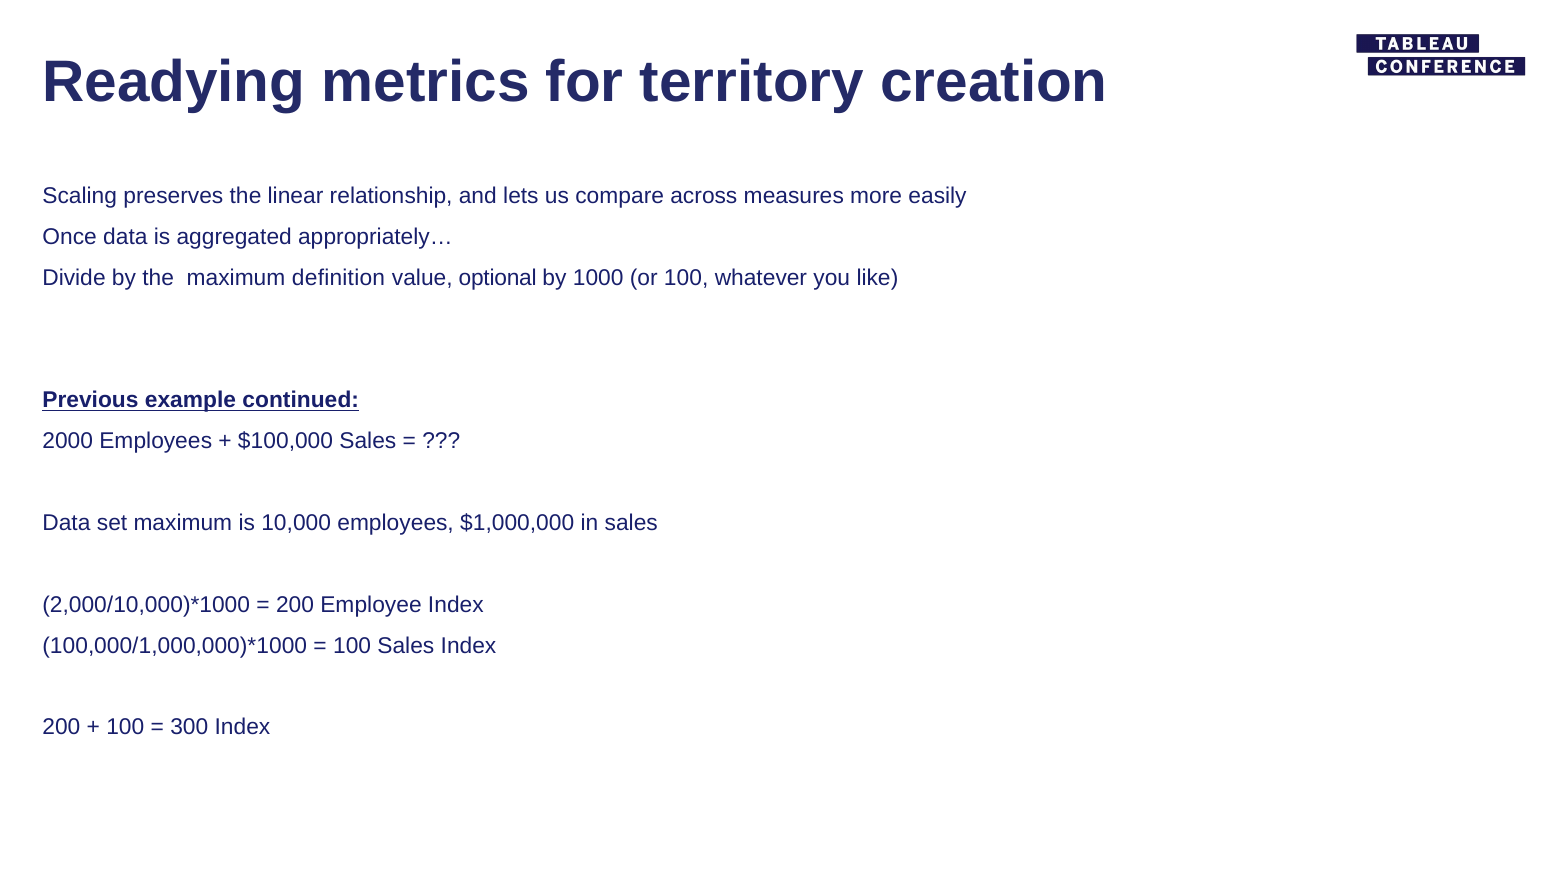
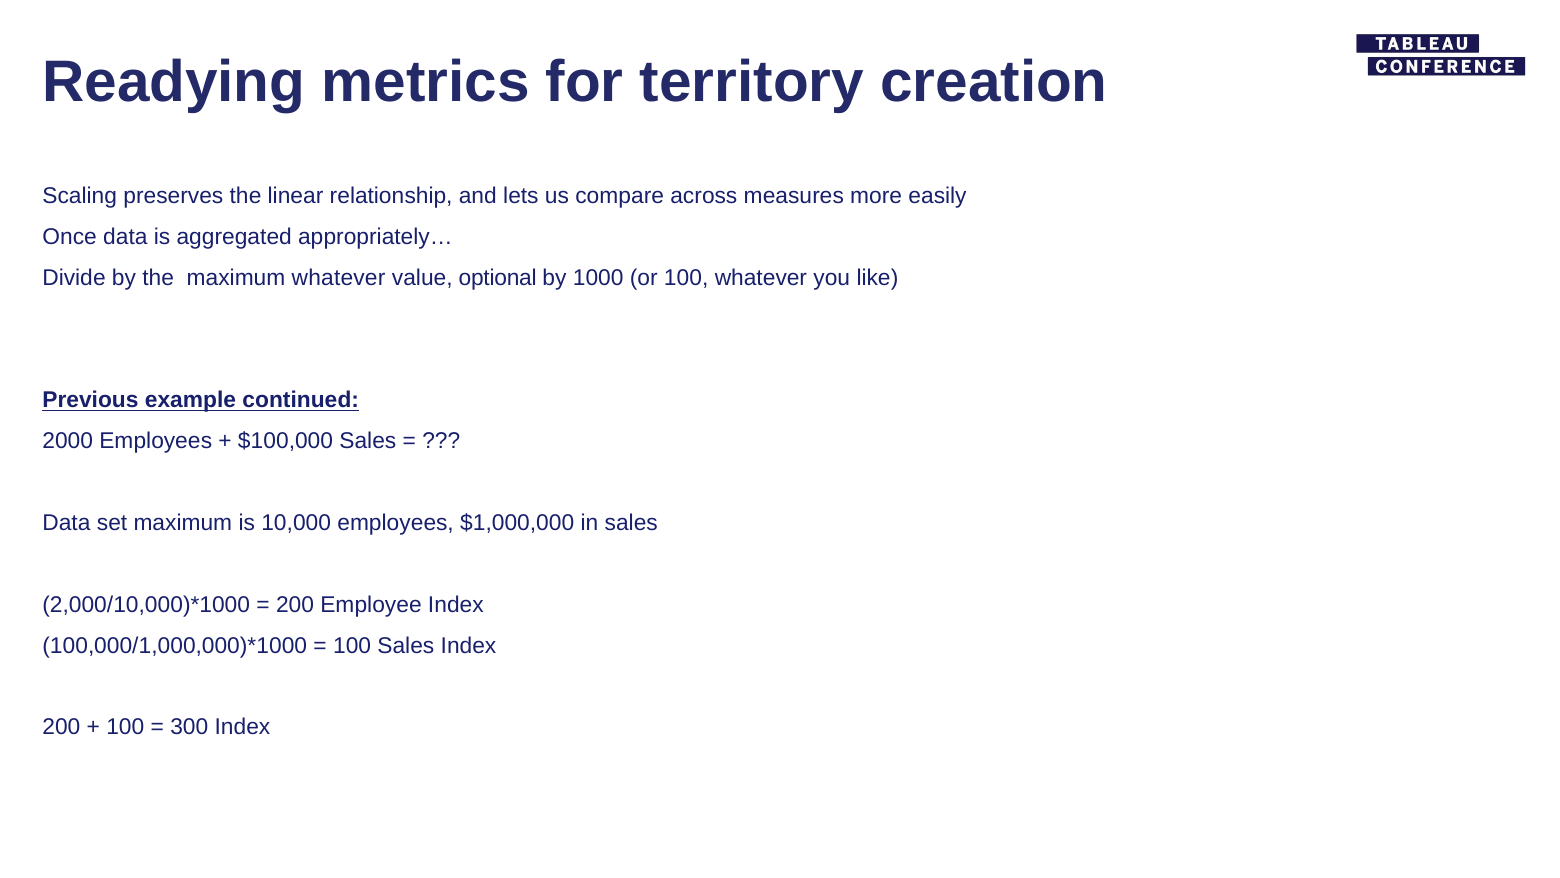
maximum definition: definition -> whatever
